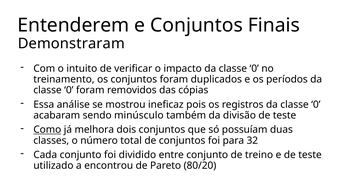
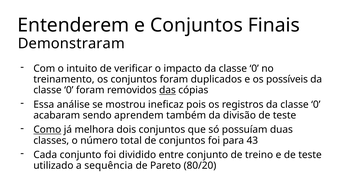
períodos: períodos -> possíveis
das underline: none -> present
minúsculo: minúsculo -> aprendem
32: 32 -> 43
encontrou: encontrou -> sequência
